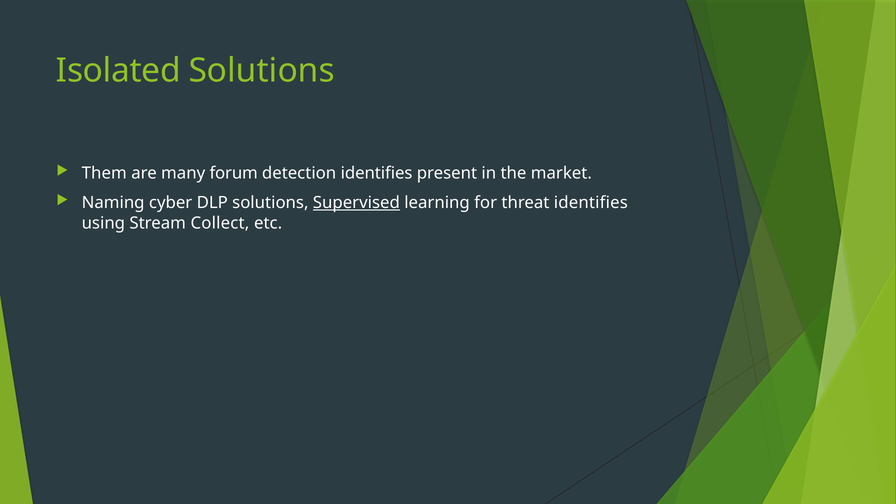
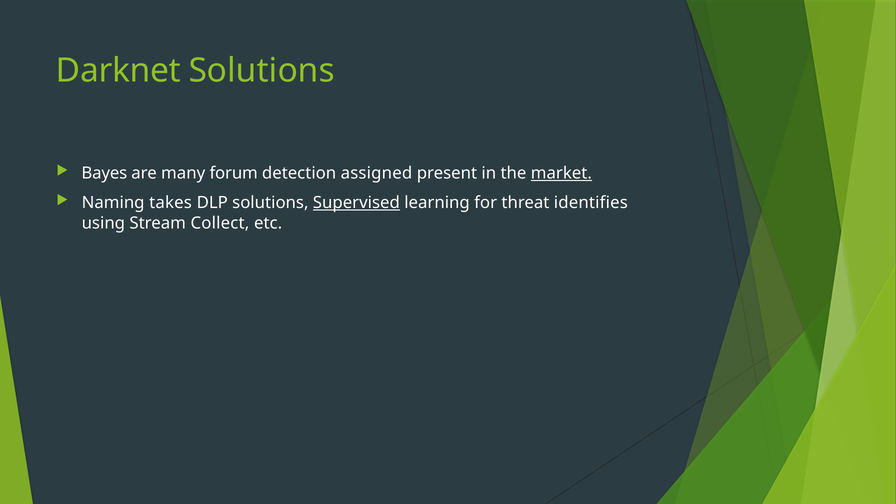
Isolated: Isolated -> Darknet
Them: Them -> Bayes
detection identifies: identifies -> assigned
market underline: none -> present
cyber: cyber -> takes
